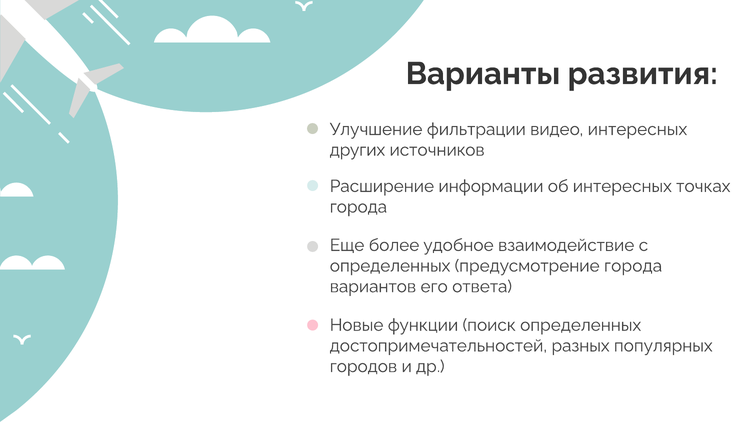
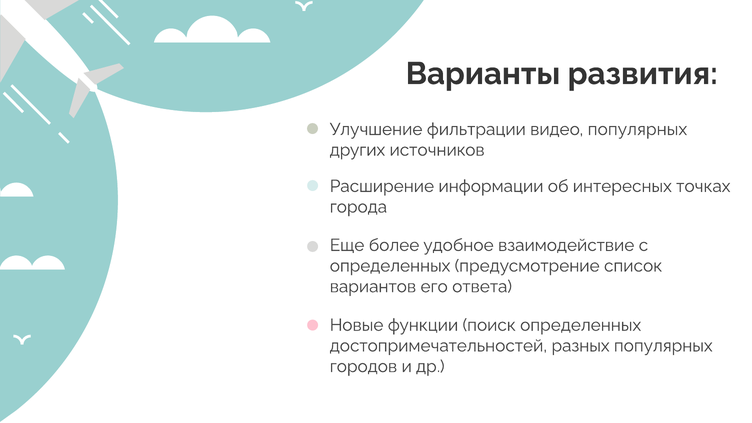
видео интересных: интересных -> популярных
предусмотрение города: города -> список
